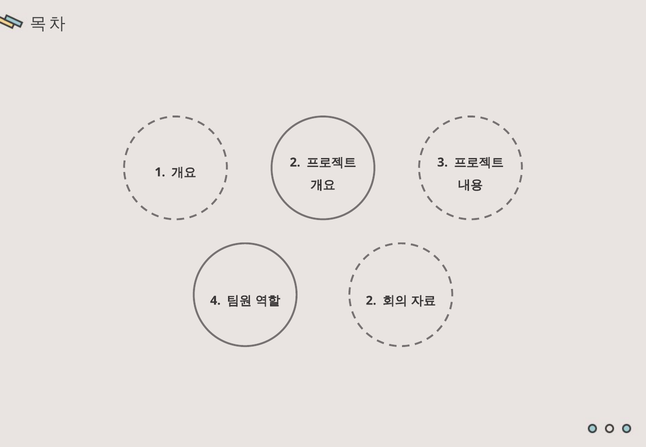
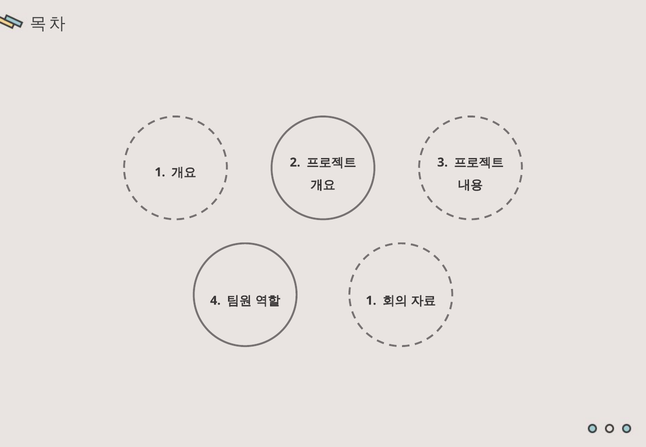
2 at (371, 301): 2 -> 1
